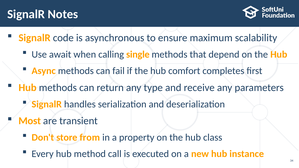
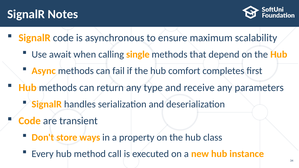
Most at (30, 121): Most -> Code
from: from -> ways
